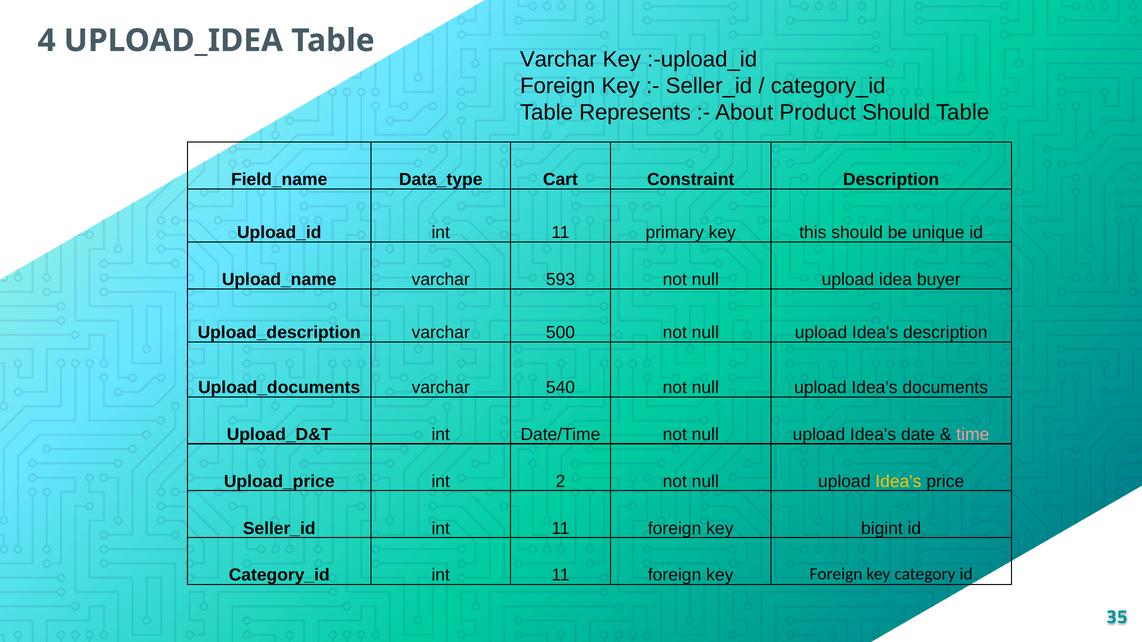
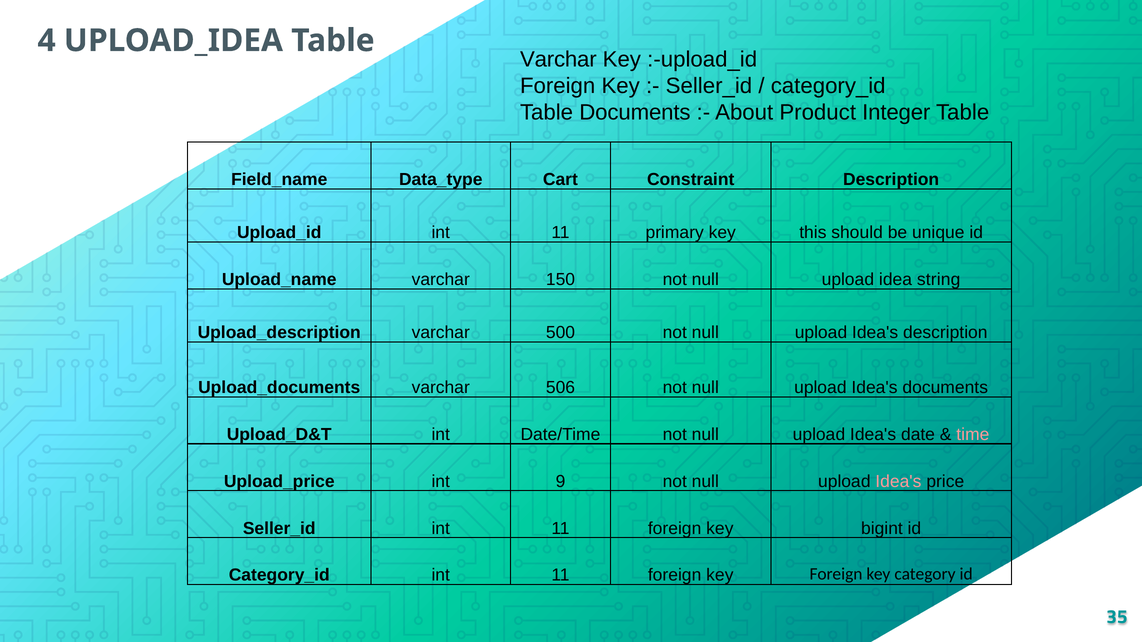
Table Represents: Represents -> Documents
Product Should: Should -> Integer
593: 593 -> 150
buyer: buyer -> string
540: 540 -> 506
2: 2 -> 9
Idea's at (898, 482) colour: yellow -> pink
